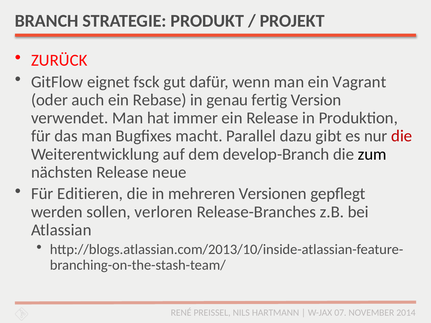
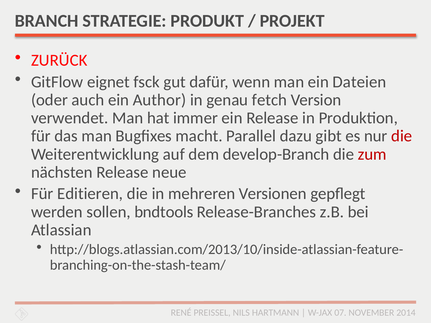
Vagrant: Vagrant -> Dateien
Rebase: Rebase -> Author
fertig: fertig -> fetch
zum colour: black -> red
verloren: verloren -> bndtools
